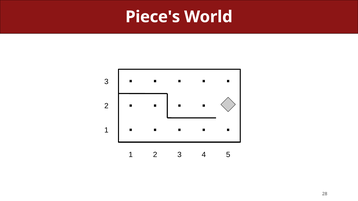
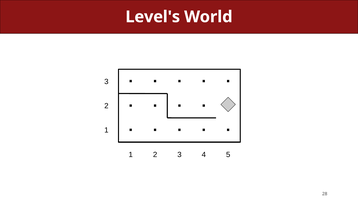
Piece's: Piece's -> Level's
